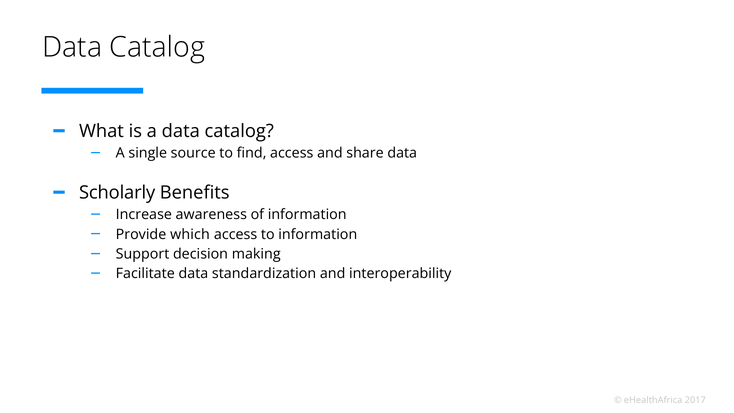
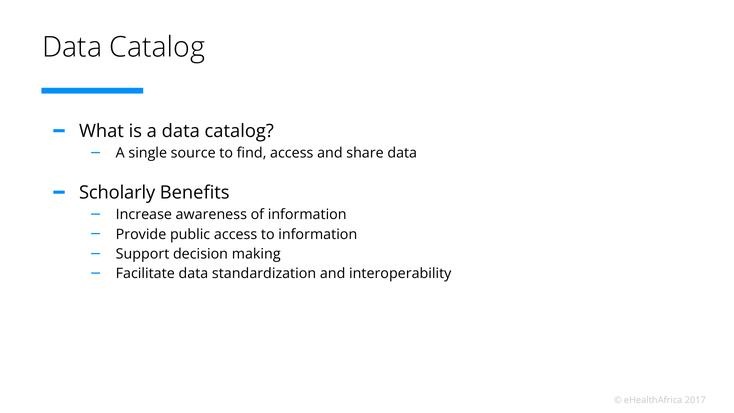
which: which -> public
